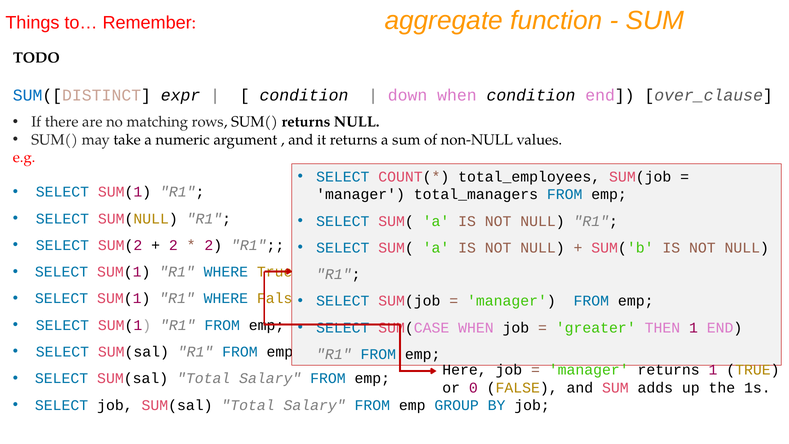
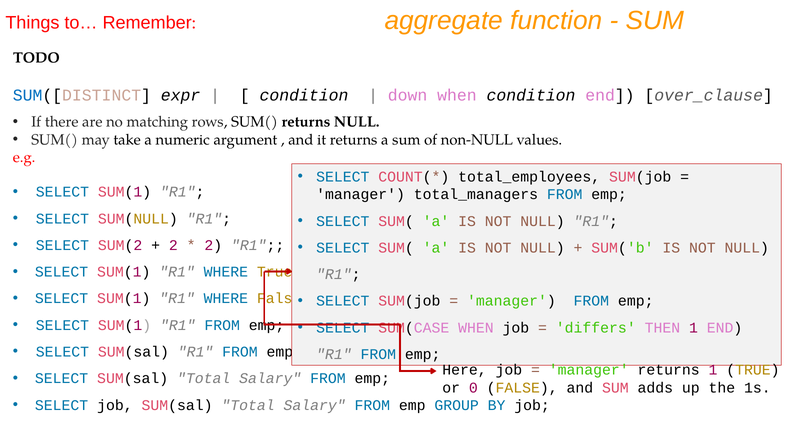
greater: greater -> differs
